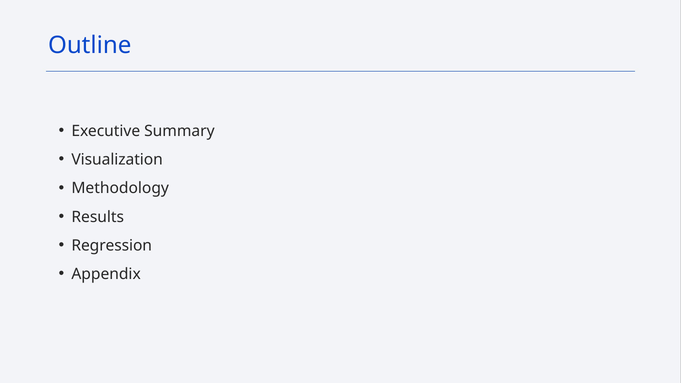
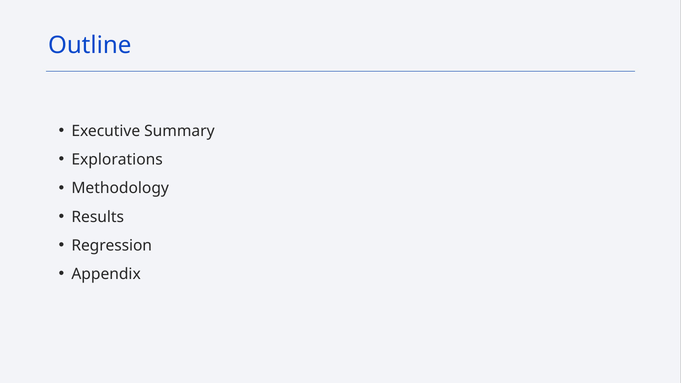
Visualization: Visualization -> Explorations
